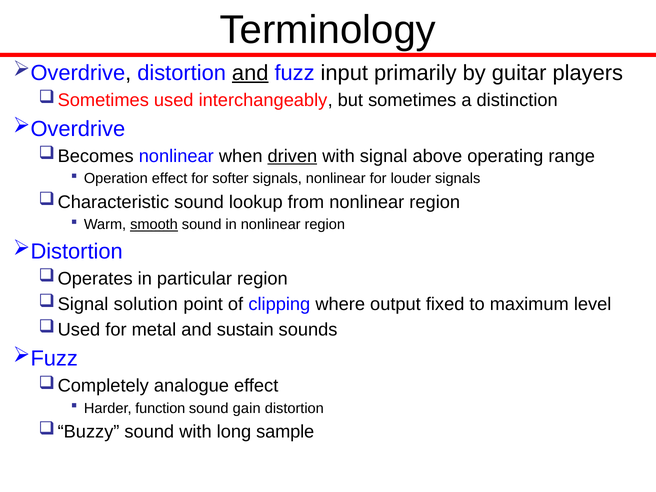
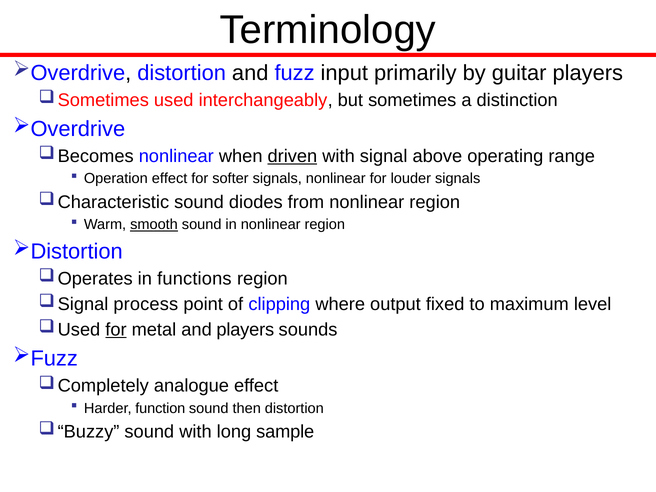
and at (250, 73) underline: present -> none
lookup: lookup -> diodes
particular: particular -> functions
solution: solution -> process
for at (116, 330) underline: none -> present
and sustain: sustain -> players
gain: gain -> then
